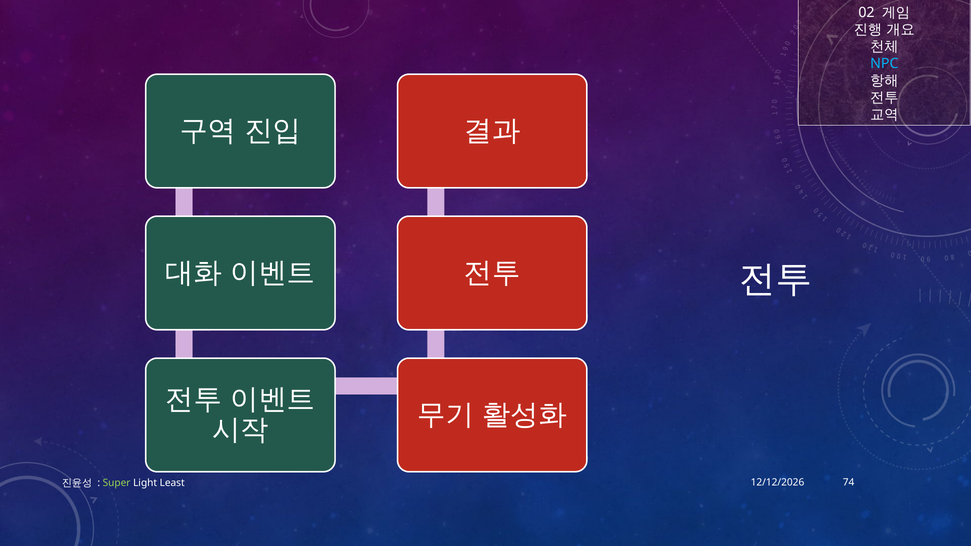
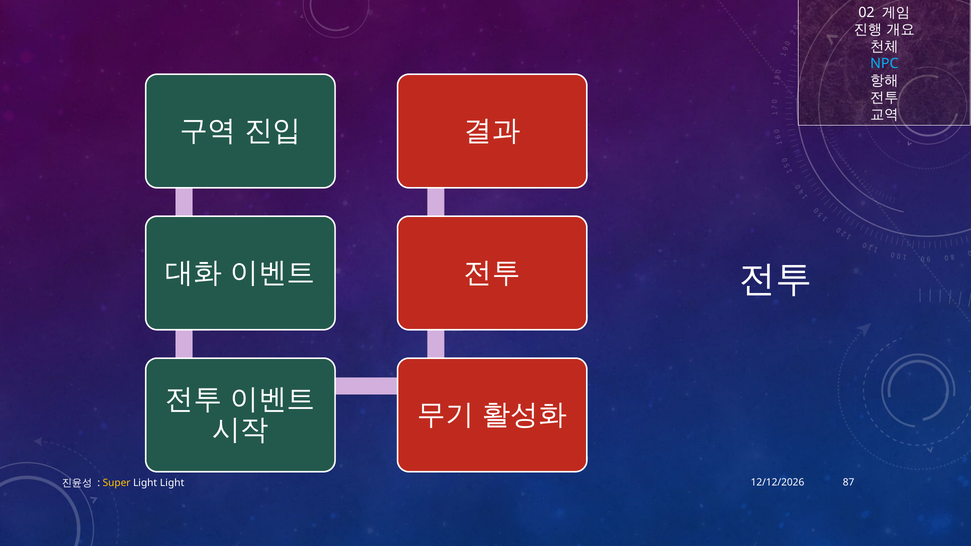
Super colour: light green -> yellow
Light Least: Least -> Light
74: 74 -> 87
